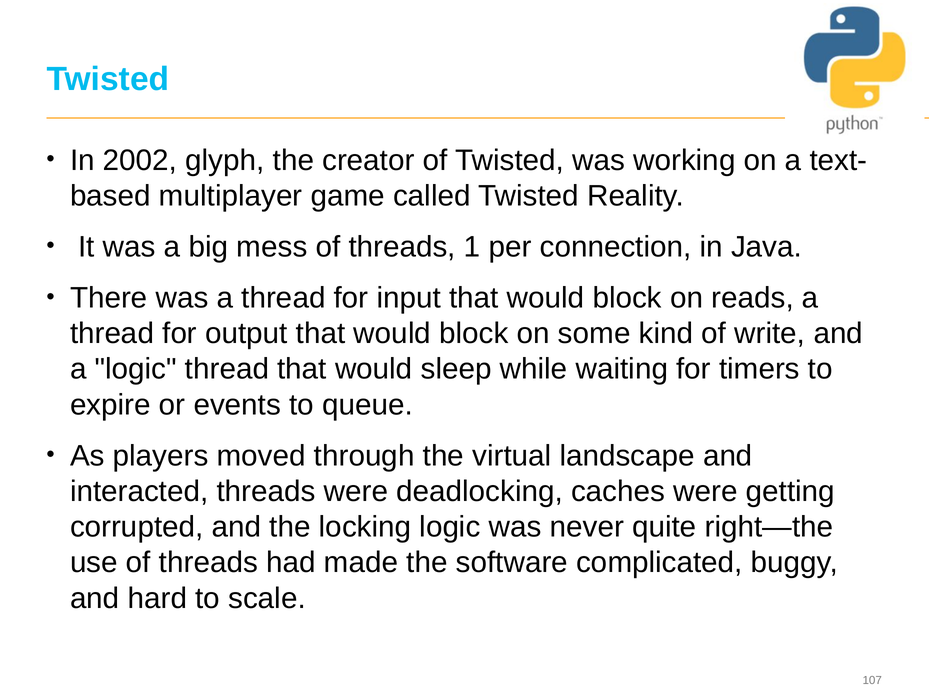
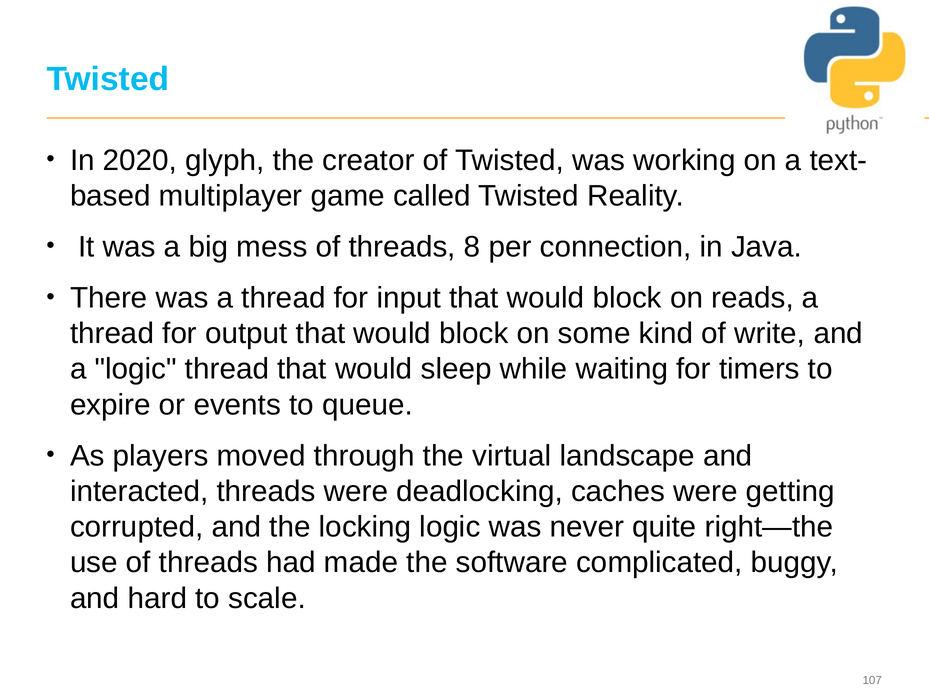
2002: 2002 -> 2020
1: 1 -> 8
